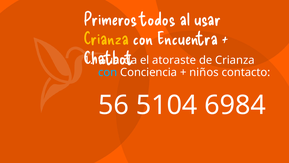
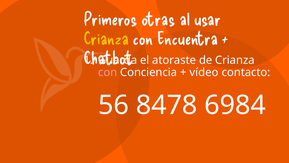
todos: todos -> otras
con at (108, 72) colour: light blue -> pink
niños: niños -> vídeo
5104: 5104 -> 8478
